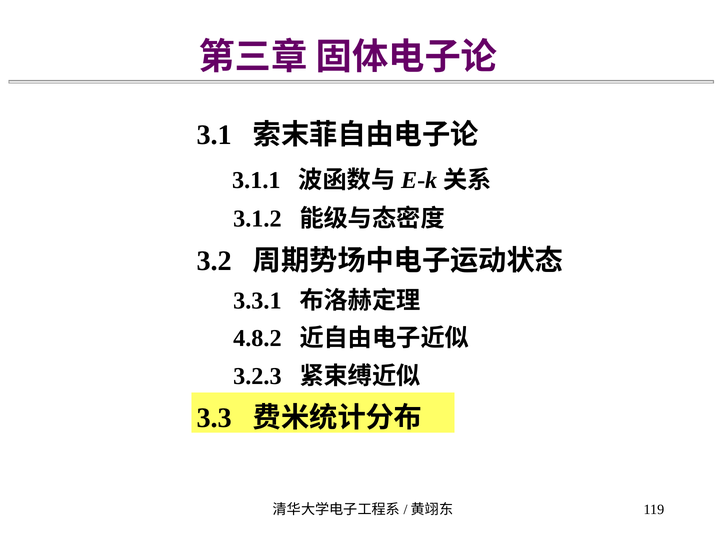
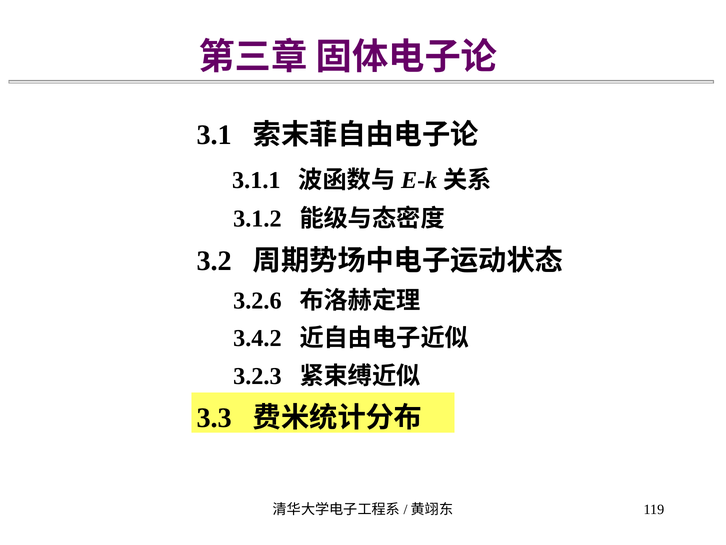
3.3.1: 3.3.1 -> 3.2.6
4.8.2: 4.8.2 -> 3.4.2
